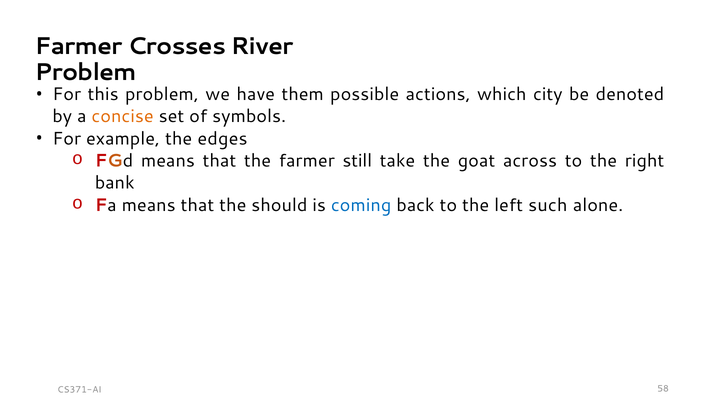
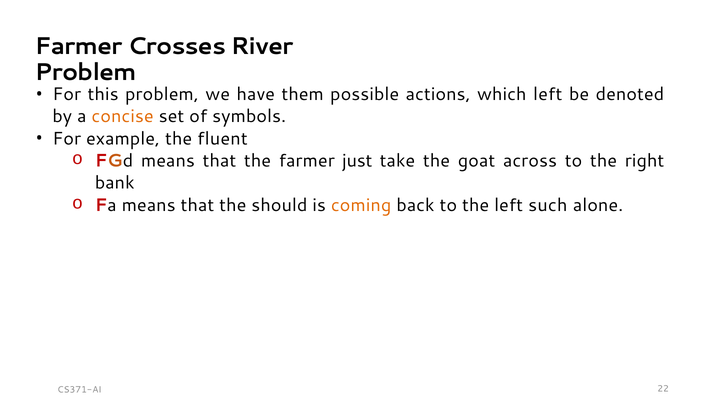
which city: city -> left
edges: edges -> fluent
still: still -> just
coming colour: blue -> orange
58: 58 -> 22
